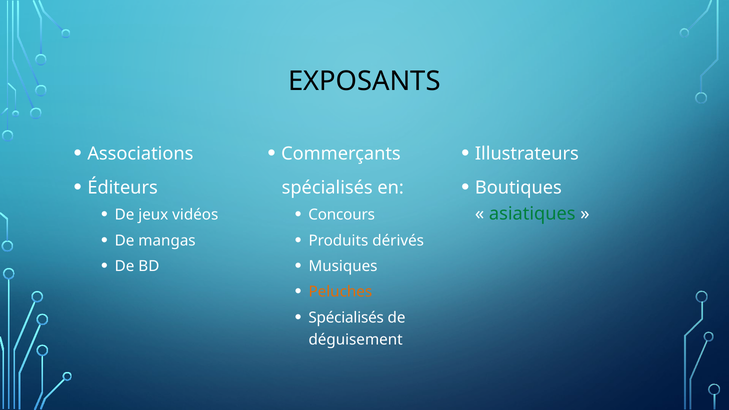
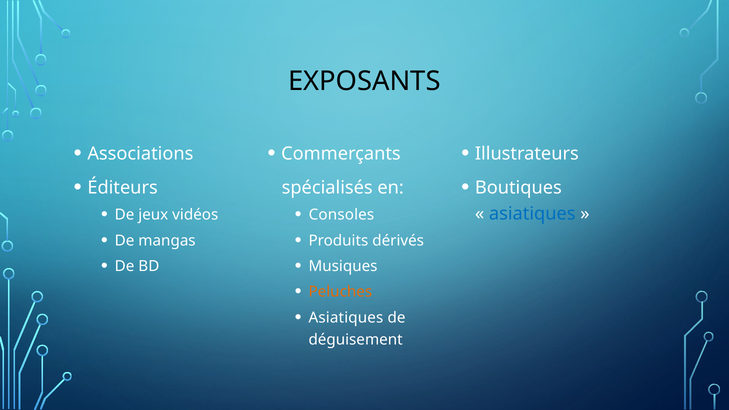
Concours: Concours -> Consoles
asiatiques at (532, 214) colour: green -> blue
Spécialisés at (346, 318): Spécialisés -> Asiatiques
